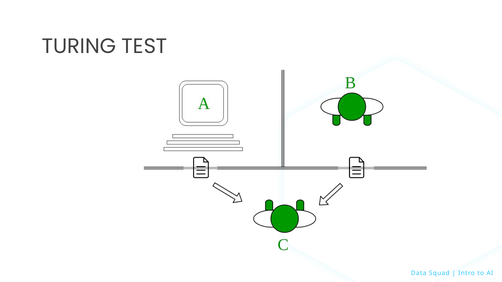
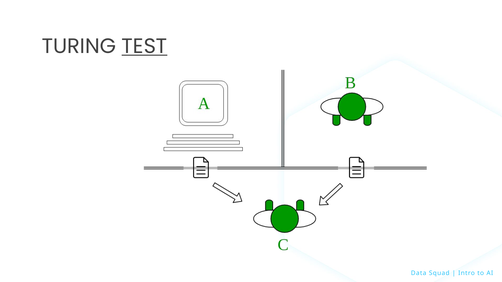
TEST underline: none -> present
